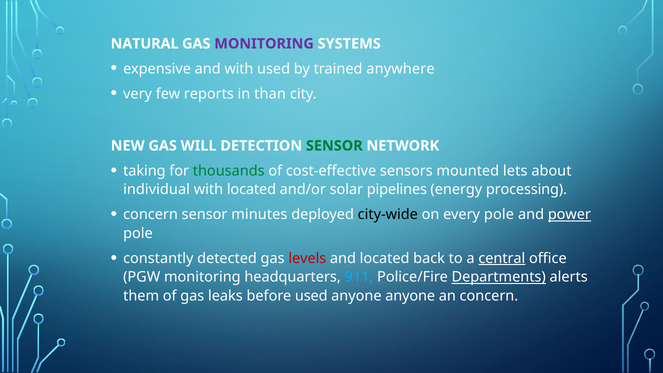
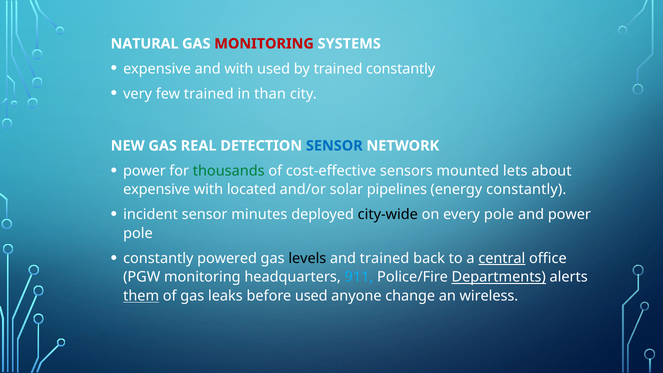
MONITORING at (264, 44) colour: purple -> red
trained anywhere: anywhere -> constantly
few reports: reports -> trained
WILL: WILL -> REAL
SENSOR at (334, 146) colour: green -> blue
taking at (144, 171): taking -> power
individual at (157, 190): individual -> expensive
energy processing: processing -> constantly
concern at (151, 215): concern -> incident
power at (569, 215) underline: present -> none
detected: detected -> powered
levels colour: red -> black
and located: located -> trained
them underline: none -> present
anyone anyone: anyone -> change
an concern: concern -> wireless
